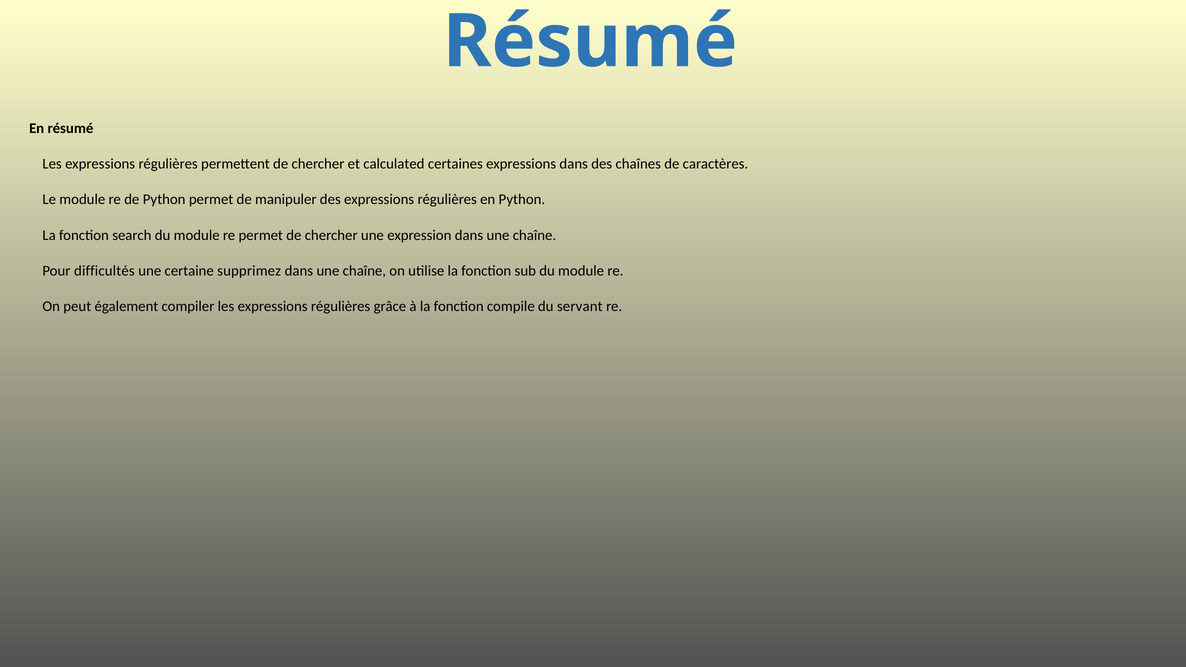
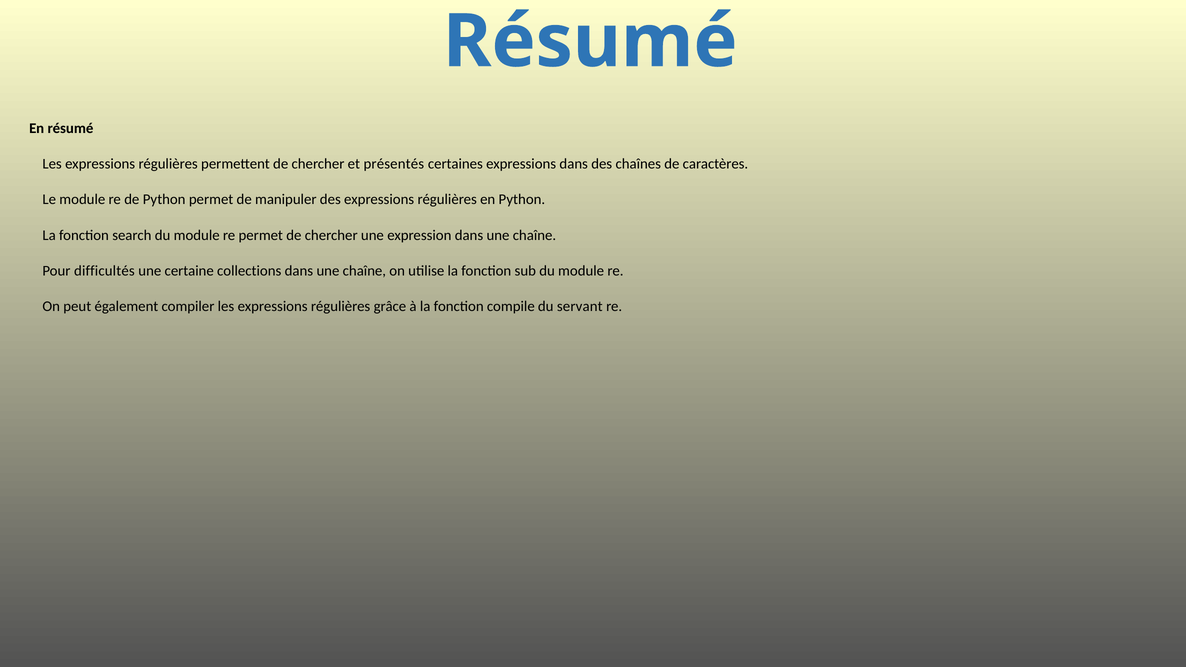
calculated: calculated -> présentés
supprimez: supprimez -> collections
